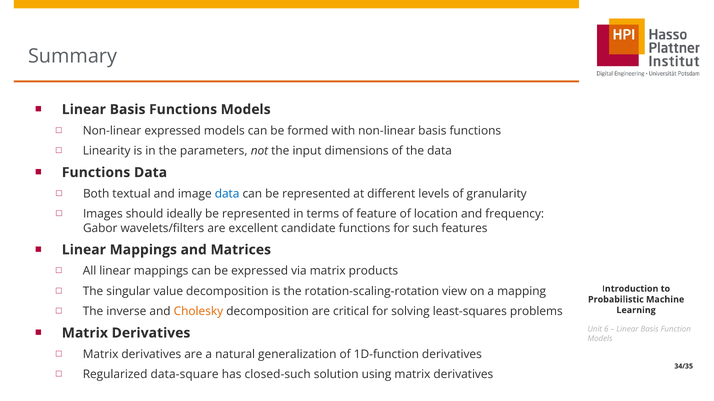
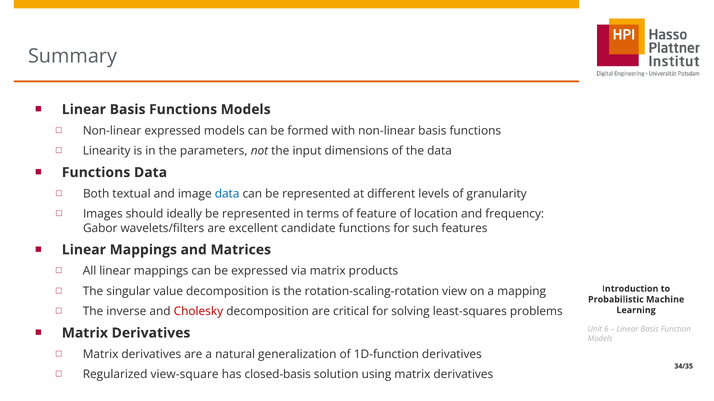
Cholesky colour: orange -> red
data-square: data-square -> view-square
closed-such: closed-such -> closed-basis
